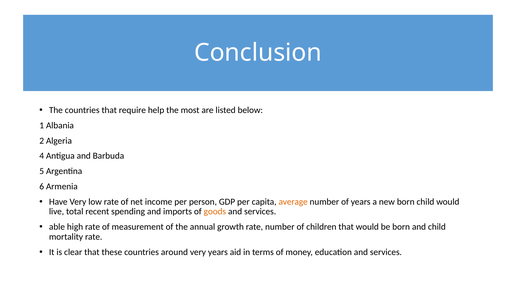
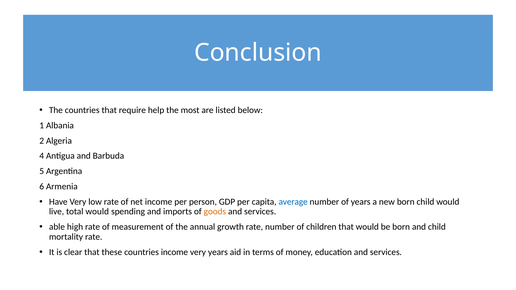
average colour: orange -> blue
total recent: recent -> would
countries around: around -> income
